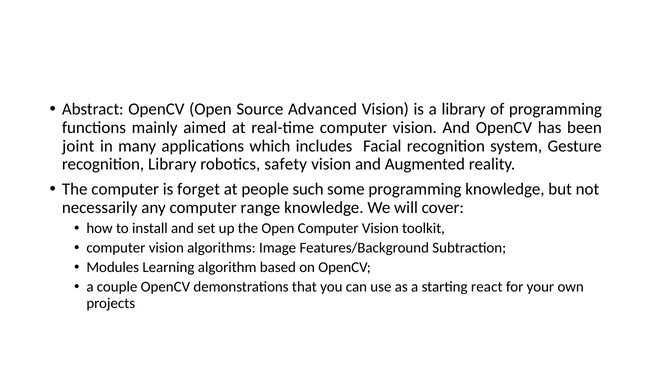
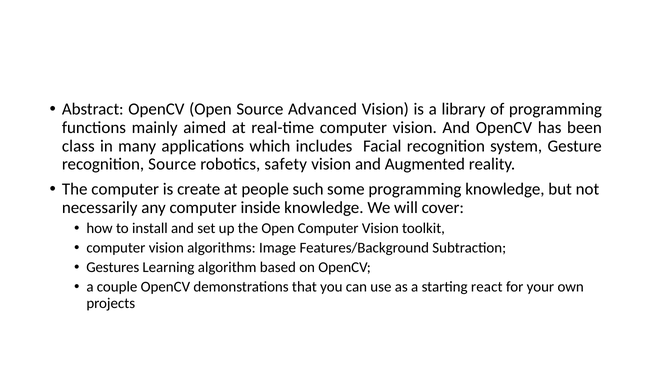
joint: joint -> class
recognition Library: Library -> Source
forget: forget -> create
range: range -> inside
Modules: Modules -> Gestures
